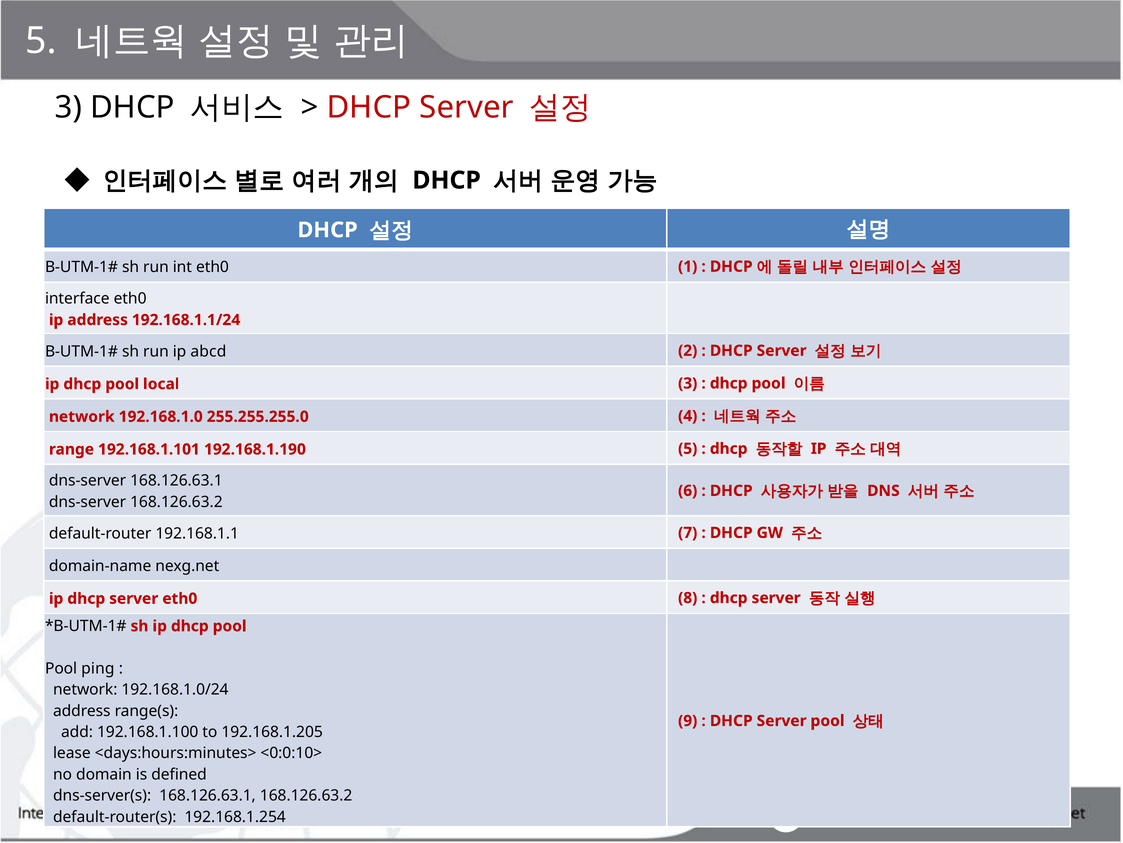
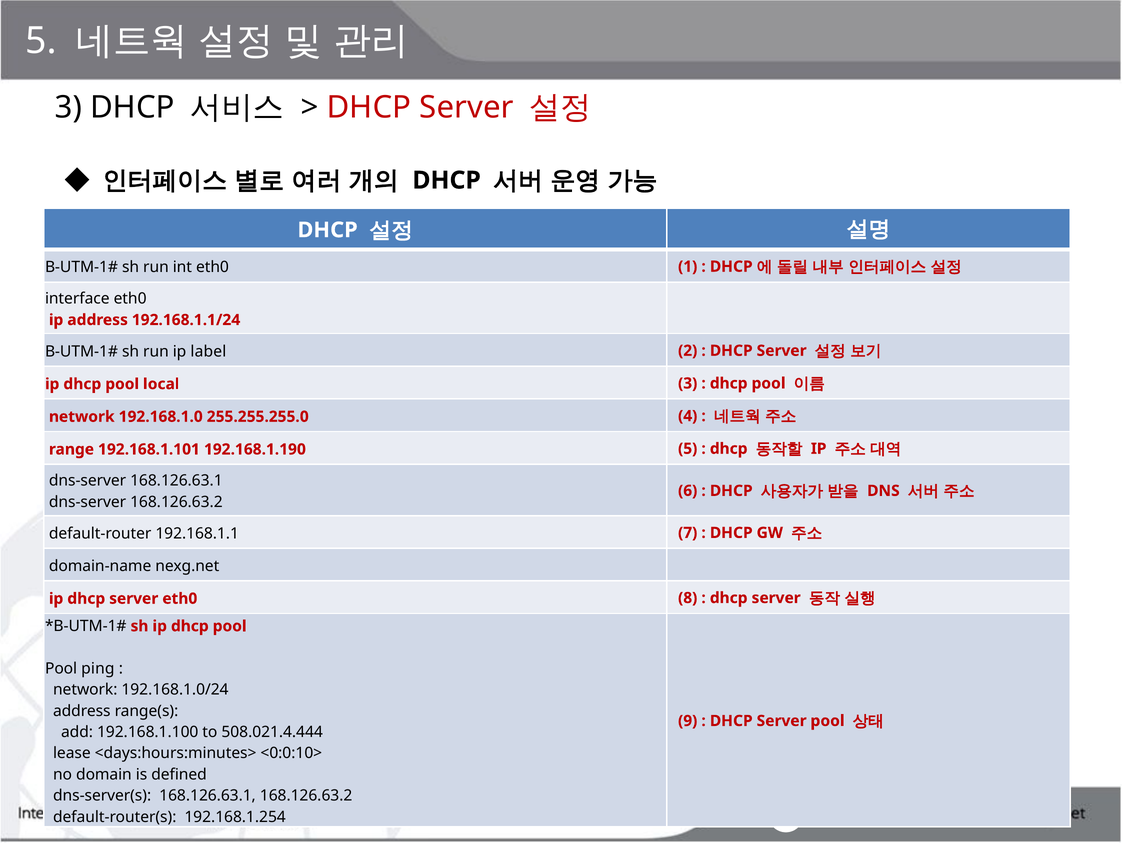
abcd: abcd -> label
192.168.1.205: 192.168.1.205 -> 508.021.4.444
